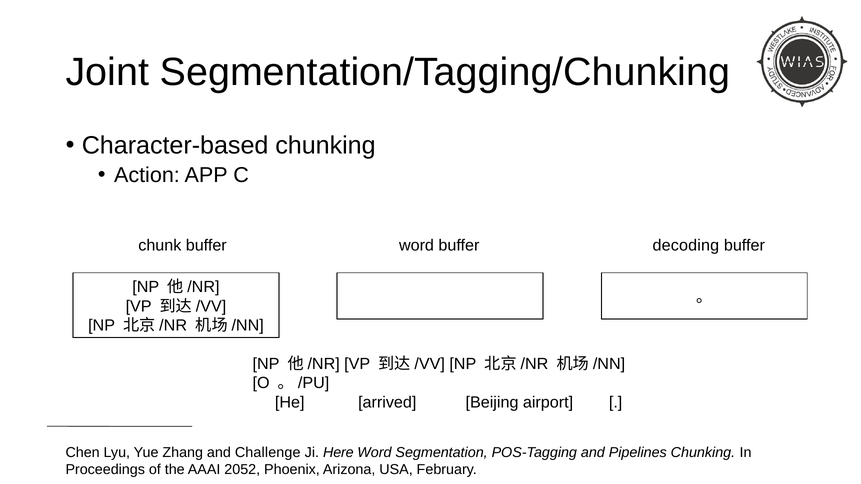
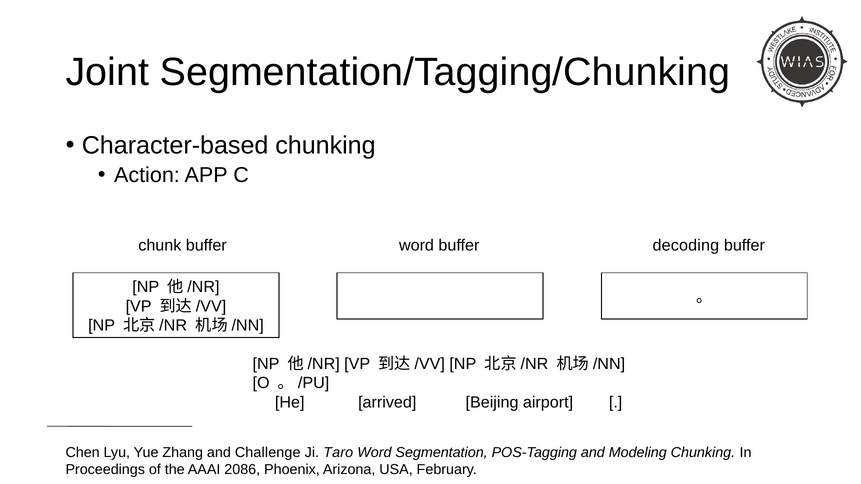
Here: Here -> Taro
Pipelines: Pipelines -> Modeling
2052: 2052 -> 2086
